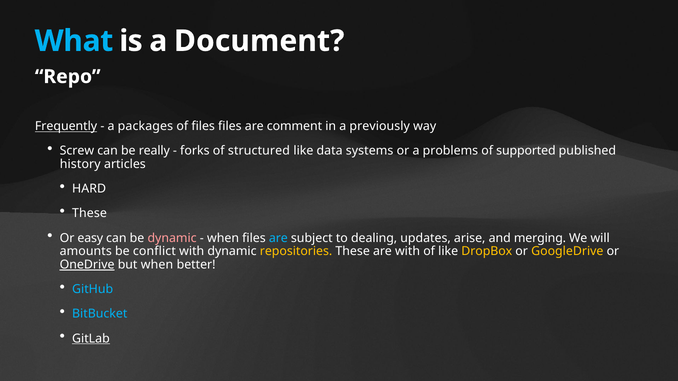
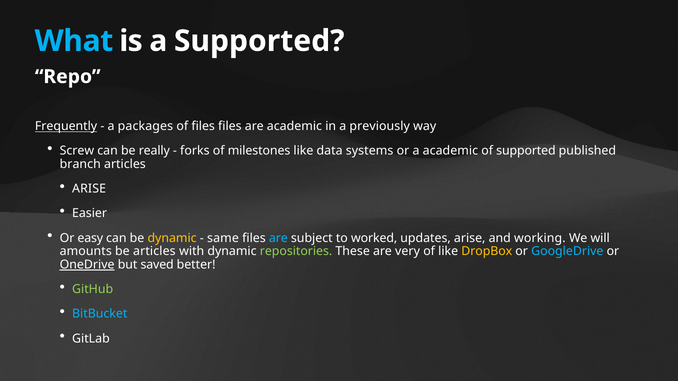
a Document: Document -> Supported
are comment: comment -> academic
structured: structured -> milestones
a problems: problems -> academic
history: history -> branch
HARD at (89, 189): HARD -> ARISE
These at (89, 214): These -> Easier
dynamic at (172, 238) colour: pink -> yellow
when at (223, 238): when -> same
dealing: dealing -> worked
merging: merging -> working
be conflict: conflict -> articles
repositories colour: yellow -> light green
are with: with -> very
GoogleDrive colour: yellow -> light blue
but when: when -> saved
GitHub colour: light blue -> light green
GitLab underline: present -> none
